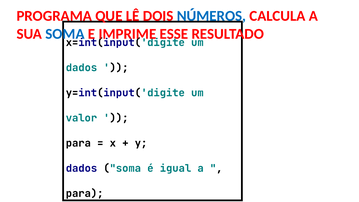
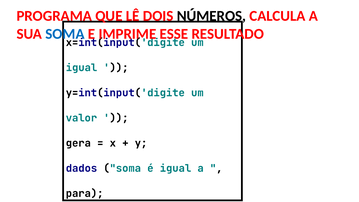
NÚMEROS colour: blue -> black
dados at (81, 68): dados -> igual
para at (78, 143): para -> gera
